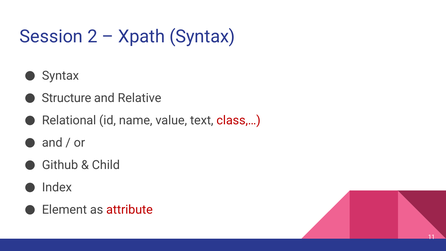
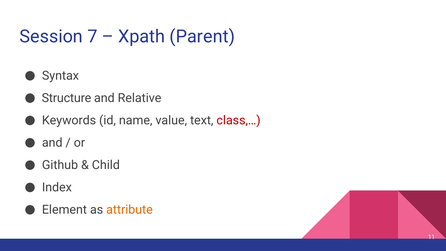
2: 2 -> 7
Xpath Syntax: Syntax -> Parent
Relational: Relational -> Keywords
attribute colour: red -> orange
